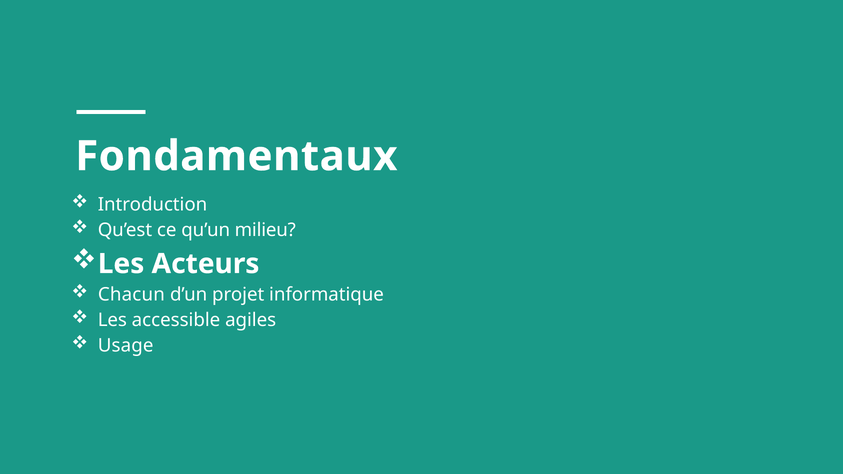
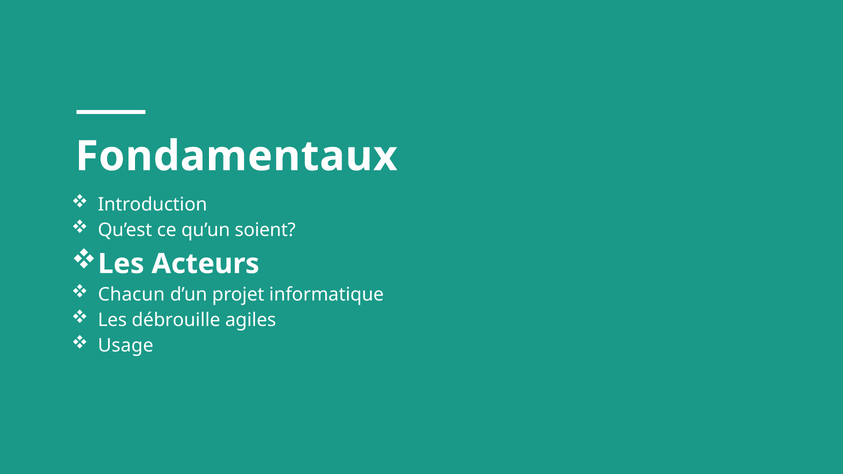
milieu: milieu -> soient
accessible: accessible -> débrouille
